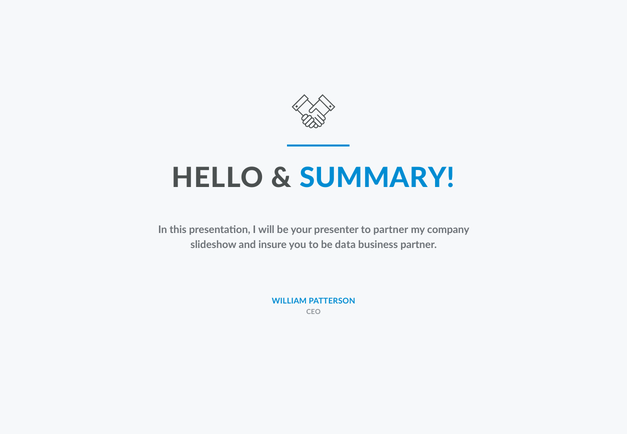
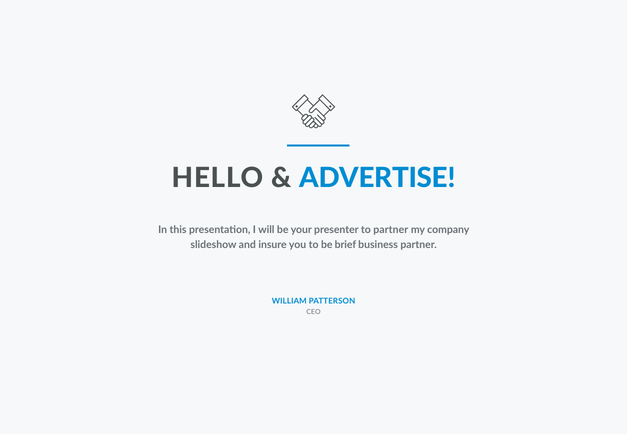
SUMMARY: SUMMARY -> ADVERTISE
data: data -> brief
